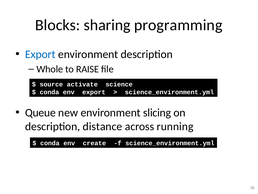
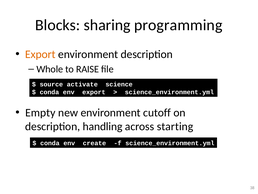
Export at (40, 54) colour: blue -> orange
Queue: Queue -> Empty
slicing: slicing -> cutoff
distance: distance -> handling
running: running -> starting
